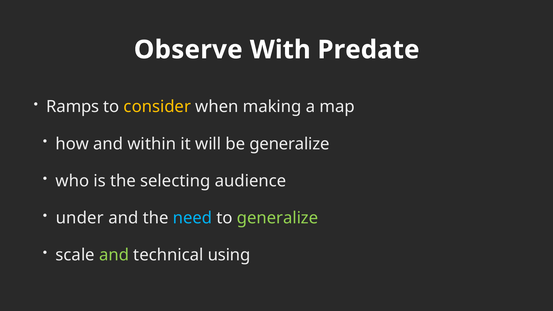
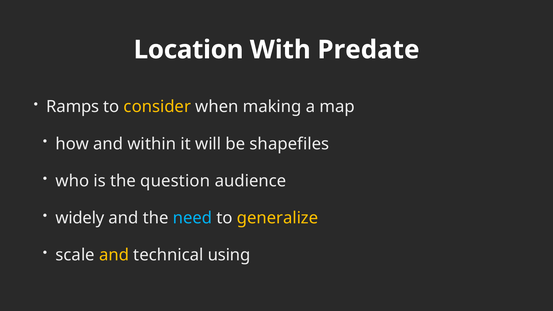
Observe: Observe -> Location
be generalize: generalize -> shapefiles
selecting: selecting -> question
under: under -> widely
generalize at (278, 218) colour: light green -> yellow
and at (114, 255) colour: light green -> yellow
